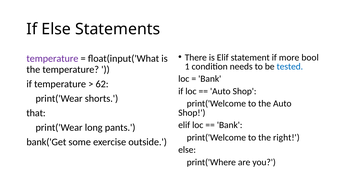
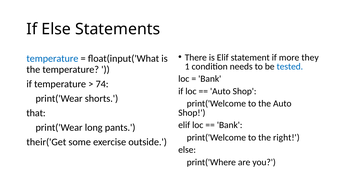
bool: bool -> they
temperature at (52, 59) colour: purple -> blue
62: 62 -> 74
bank('Get: bank('Get -> their('Get
